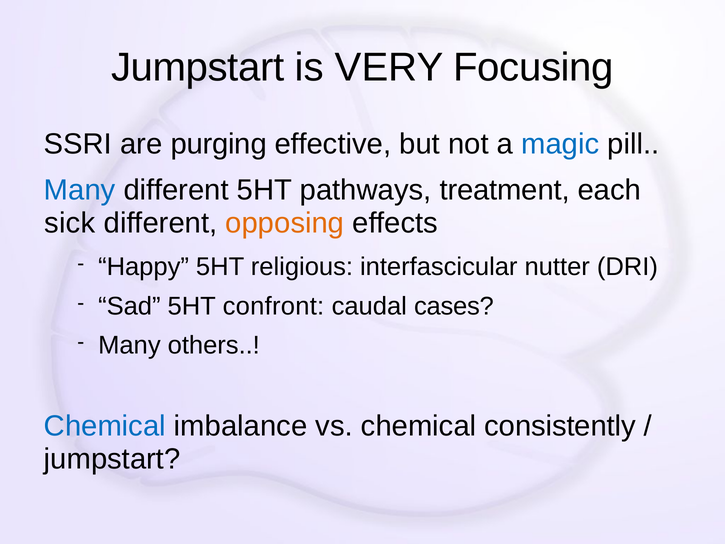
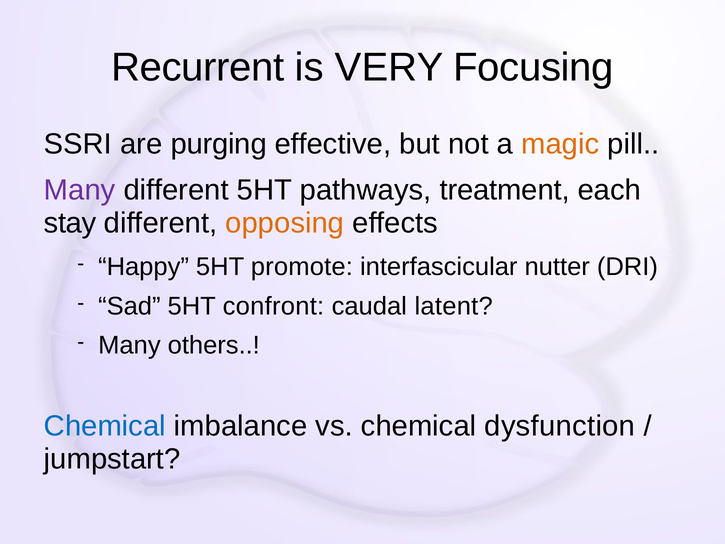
Jumpstart at (198, 67): Jumpstart -> Recurrent
magic colour: blue -> orange
Many at (80, 190) colour: blue -> purple
sick: sick -> stay
religious: religious -> promote
cases: cases -> latent
consistently: consistently -> dysfunction
